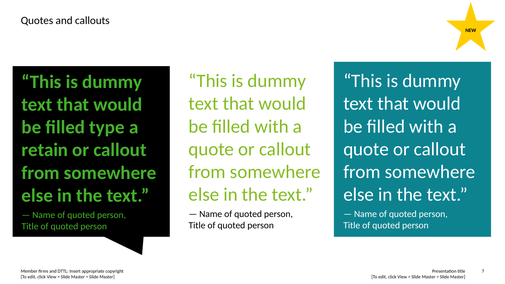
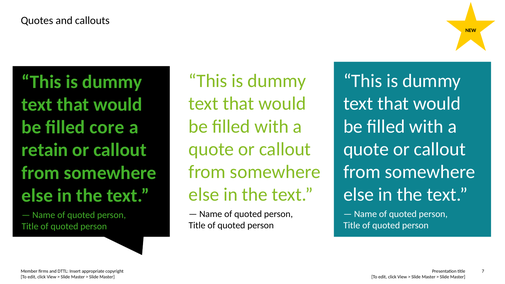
type: type -> core
